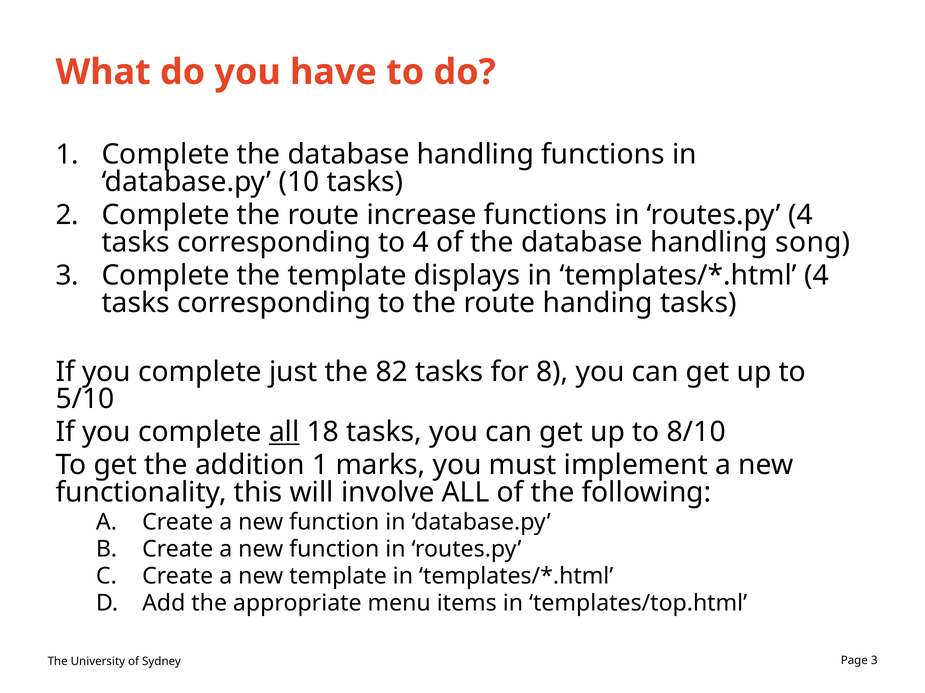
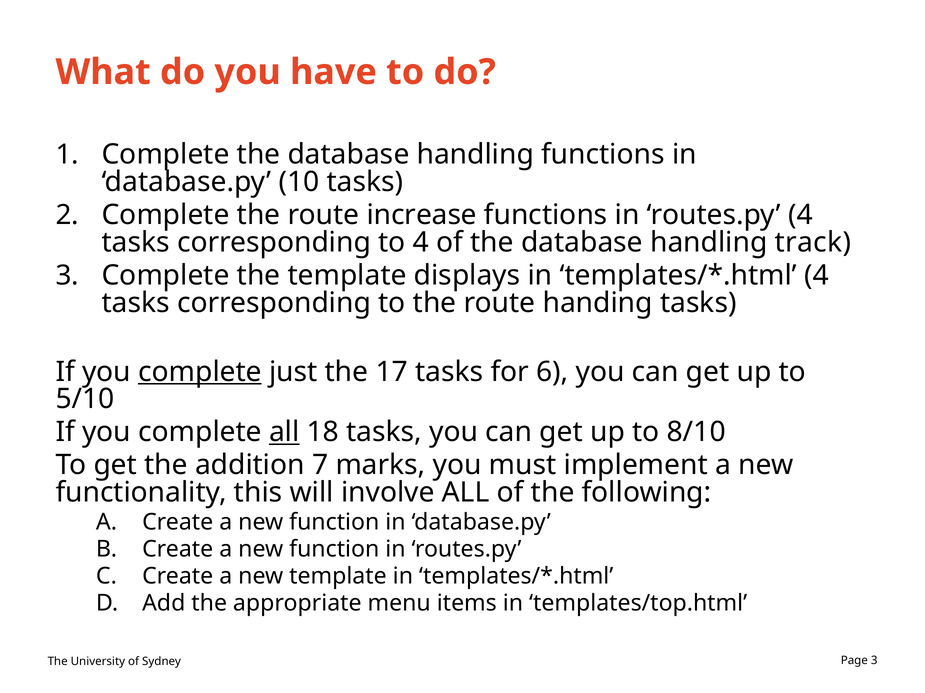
song: song -> track
complete at (200, 372) underline: none -> present
82: 82 -> 17
8: 8 -> 6
addition 1: 1 -> 7
